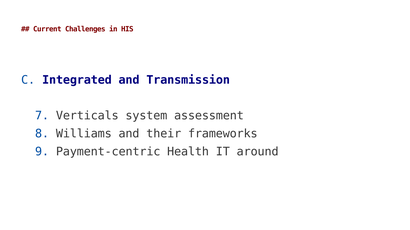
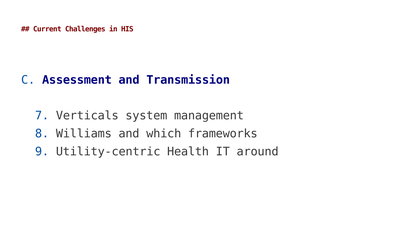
Integrated: Integrated -> Assessment
assessment: assessment -> management
their: their -> which
Payment-centric: Payment-centric -> Utility-centric
